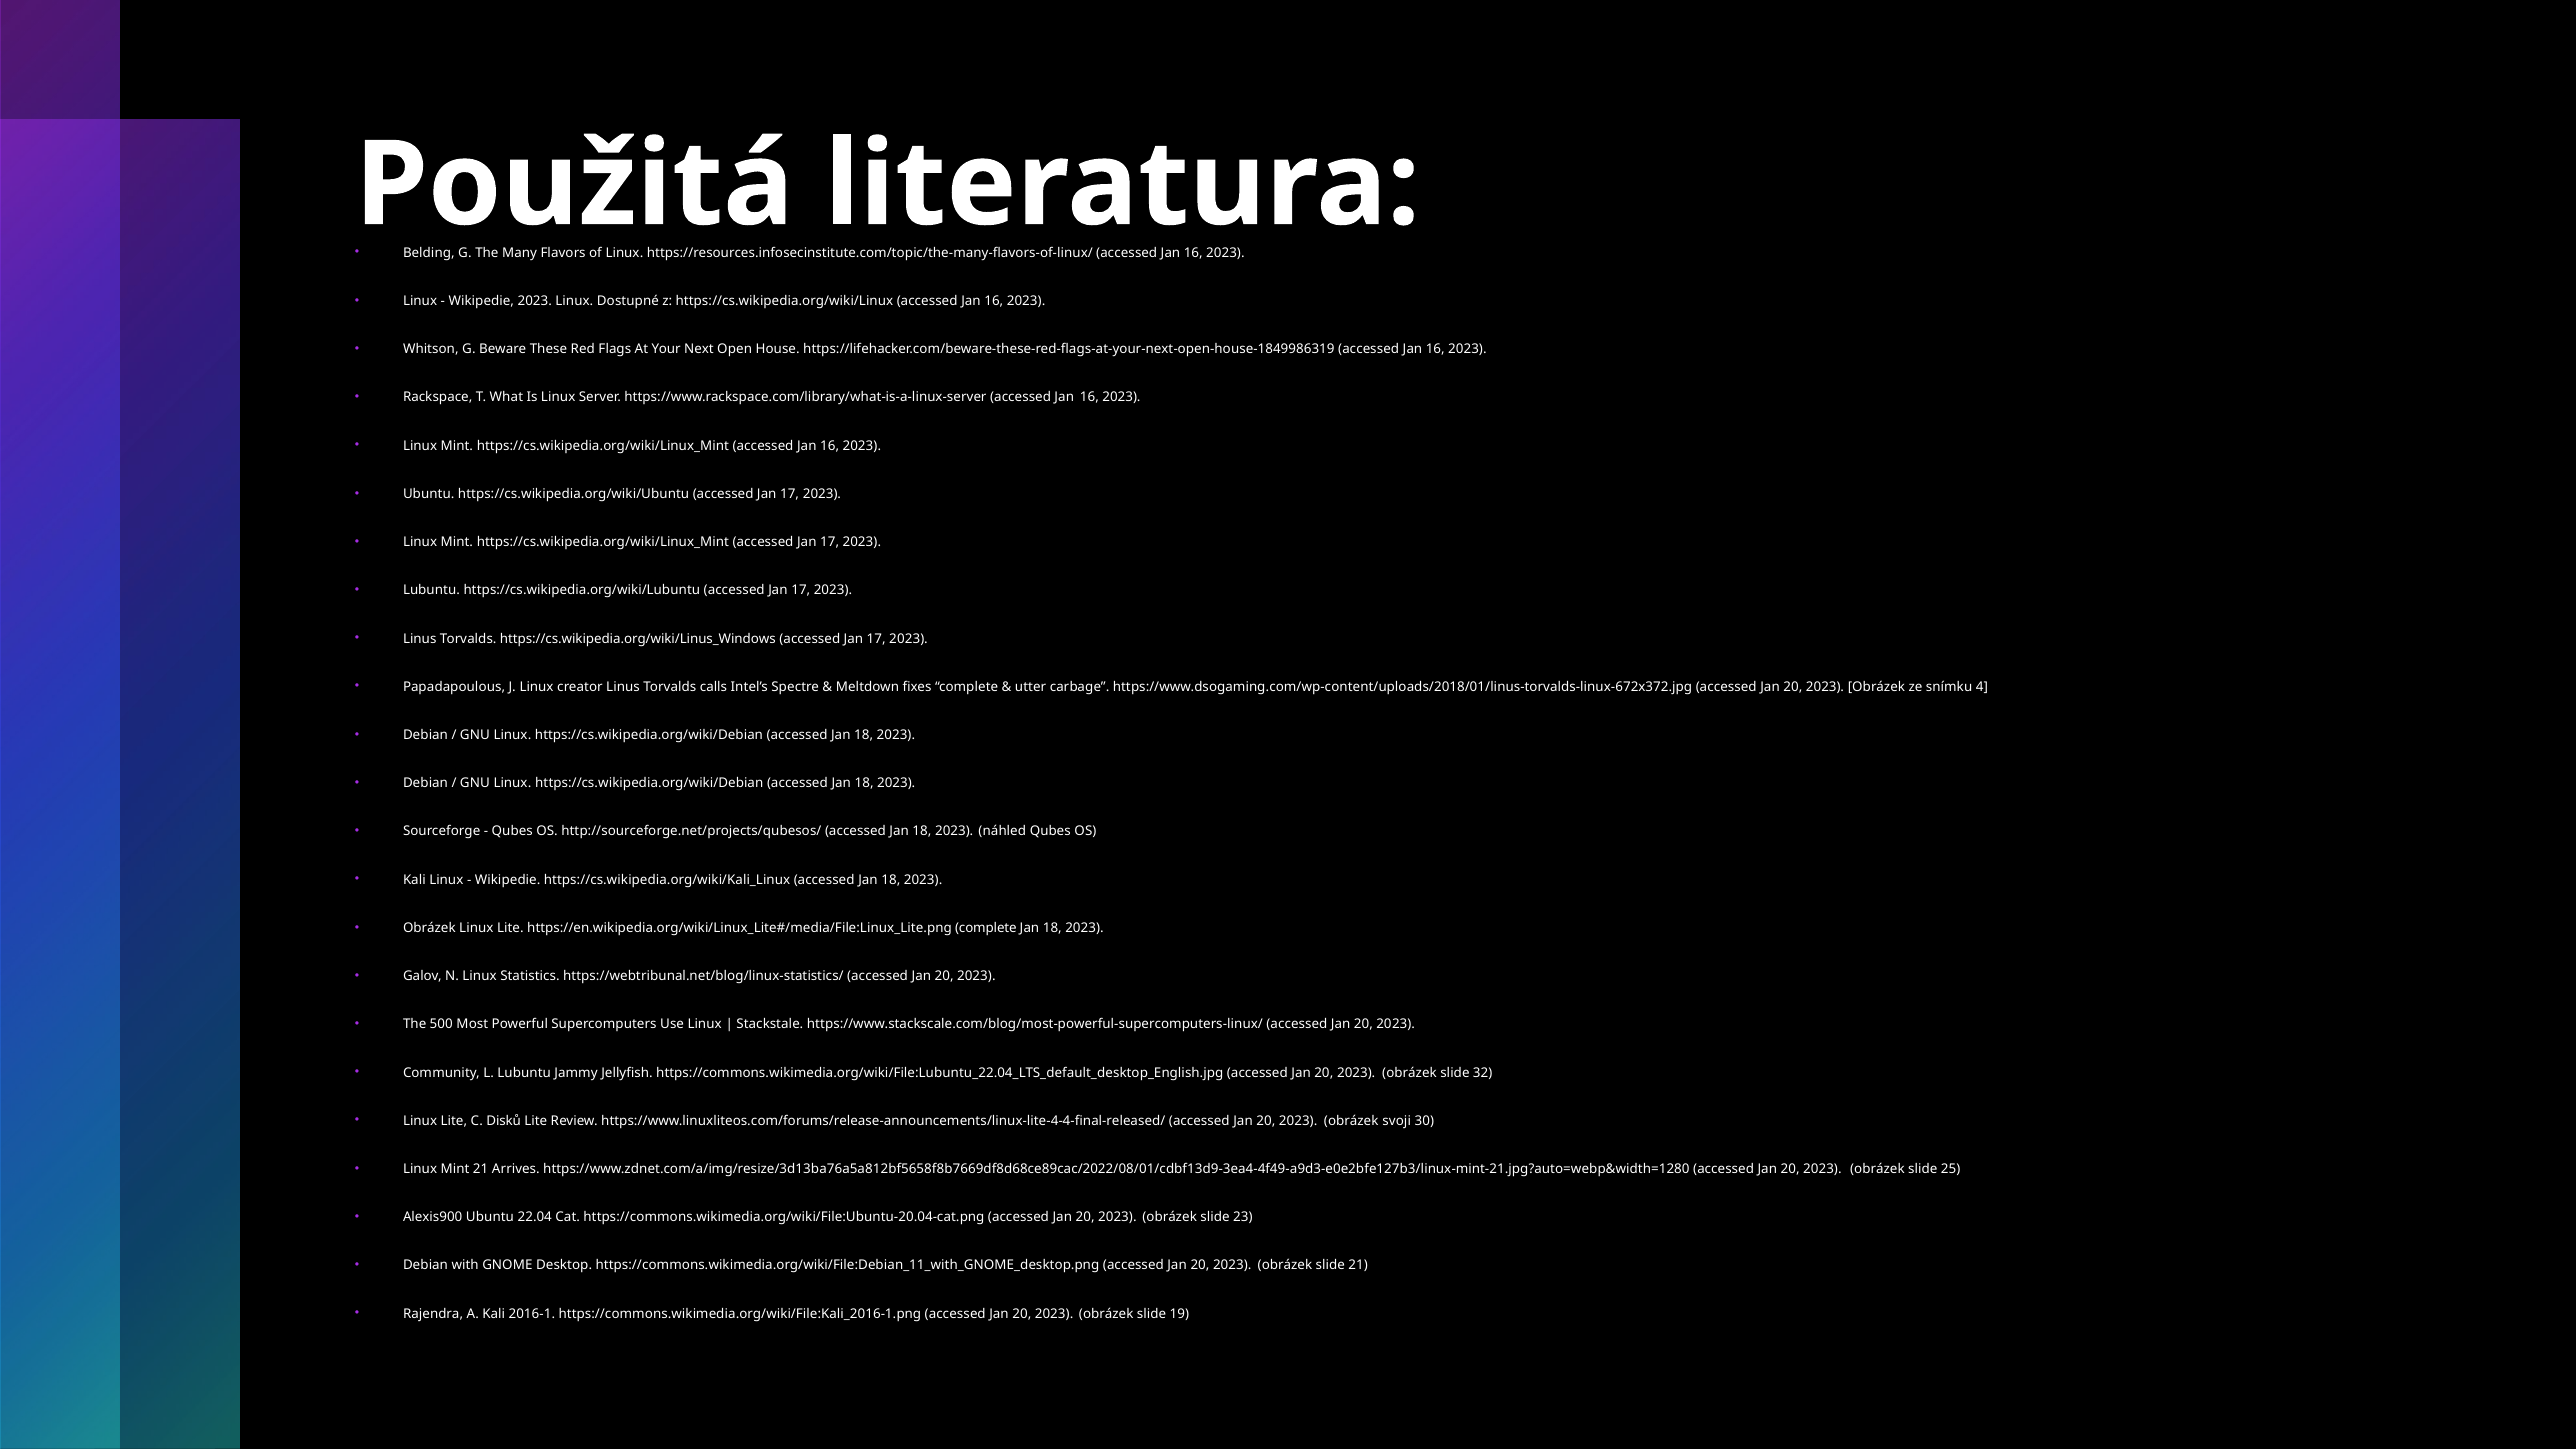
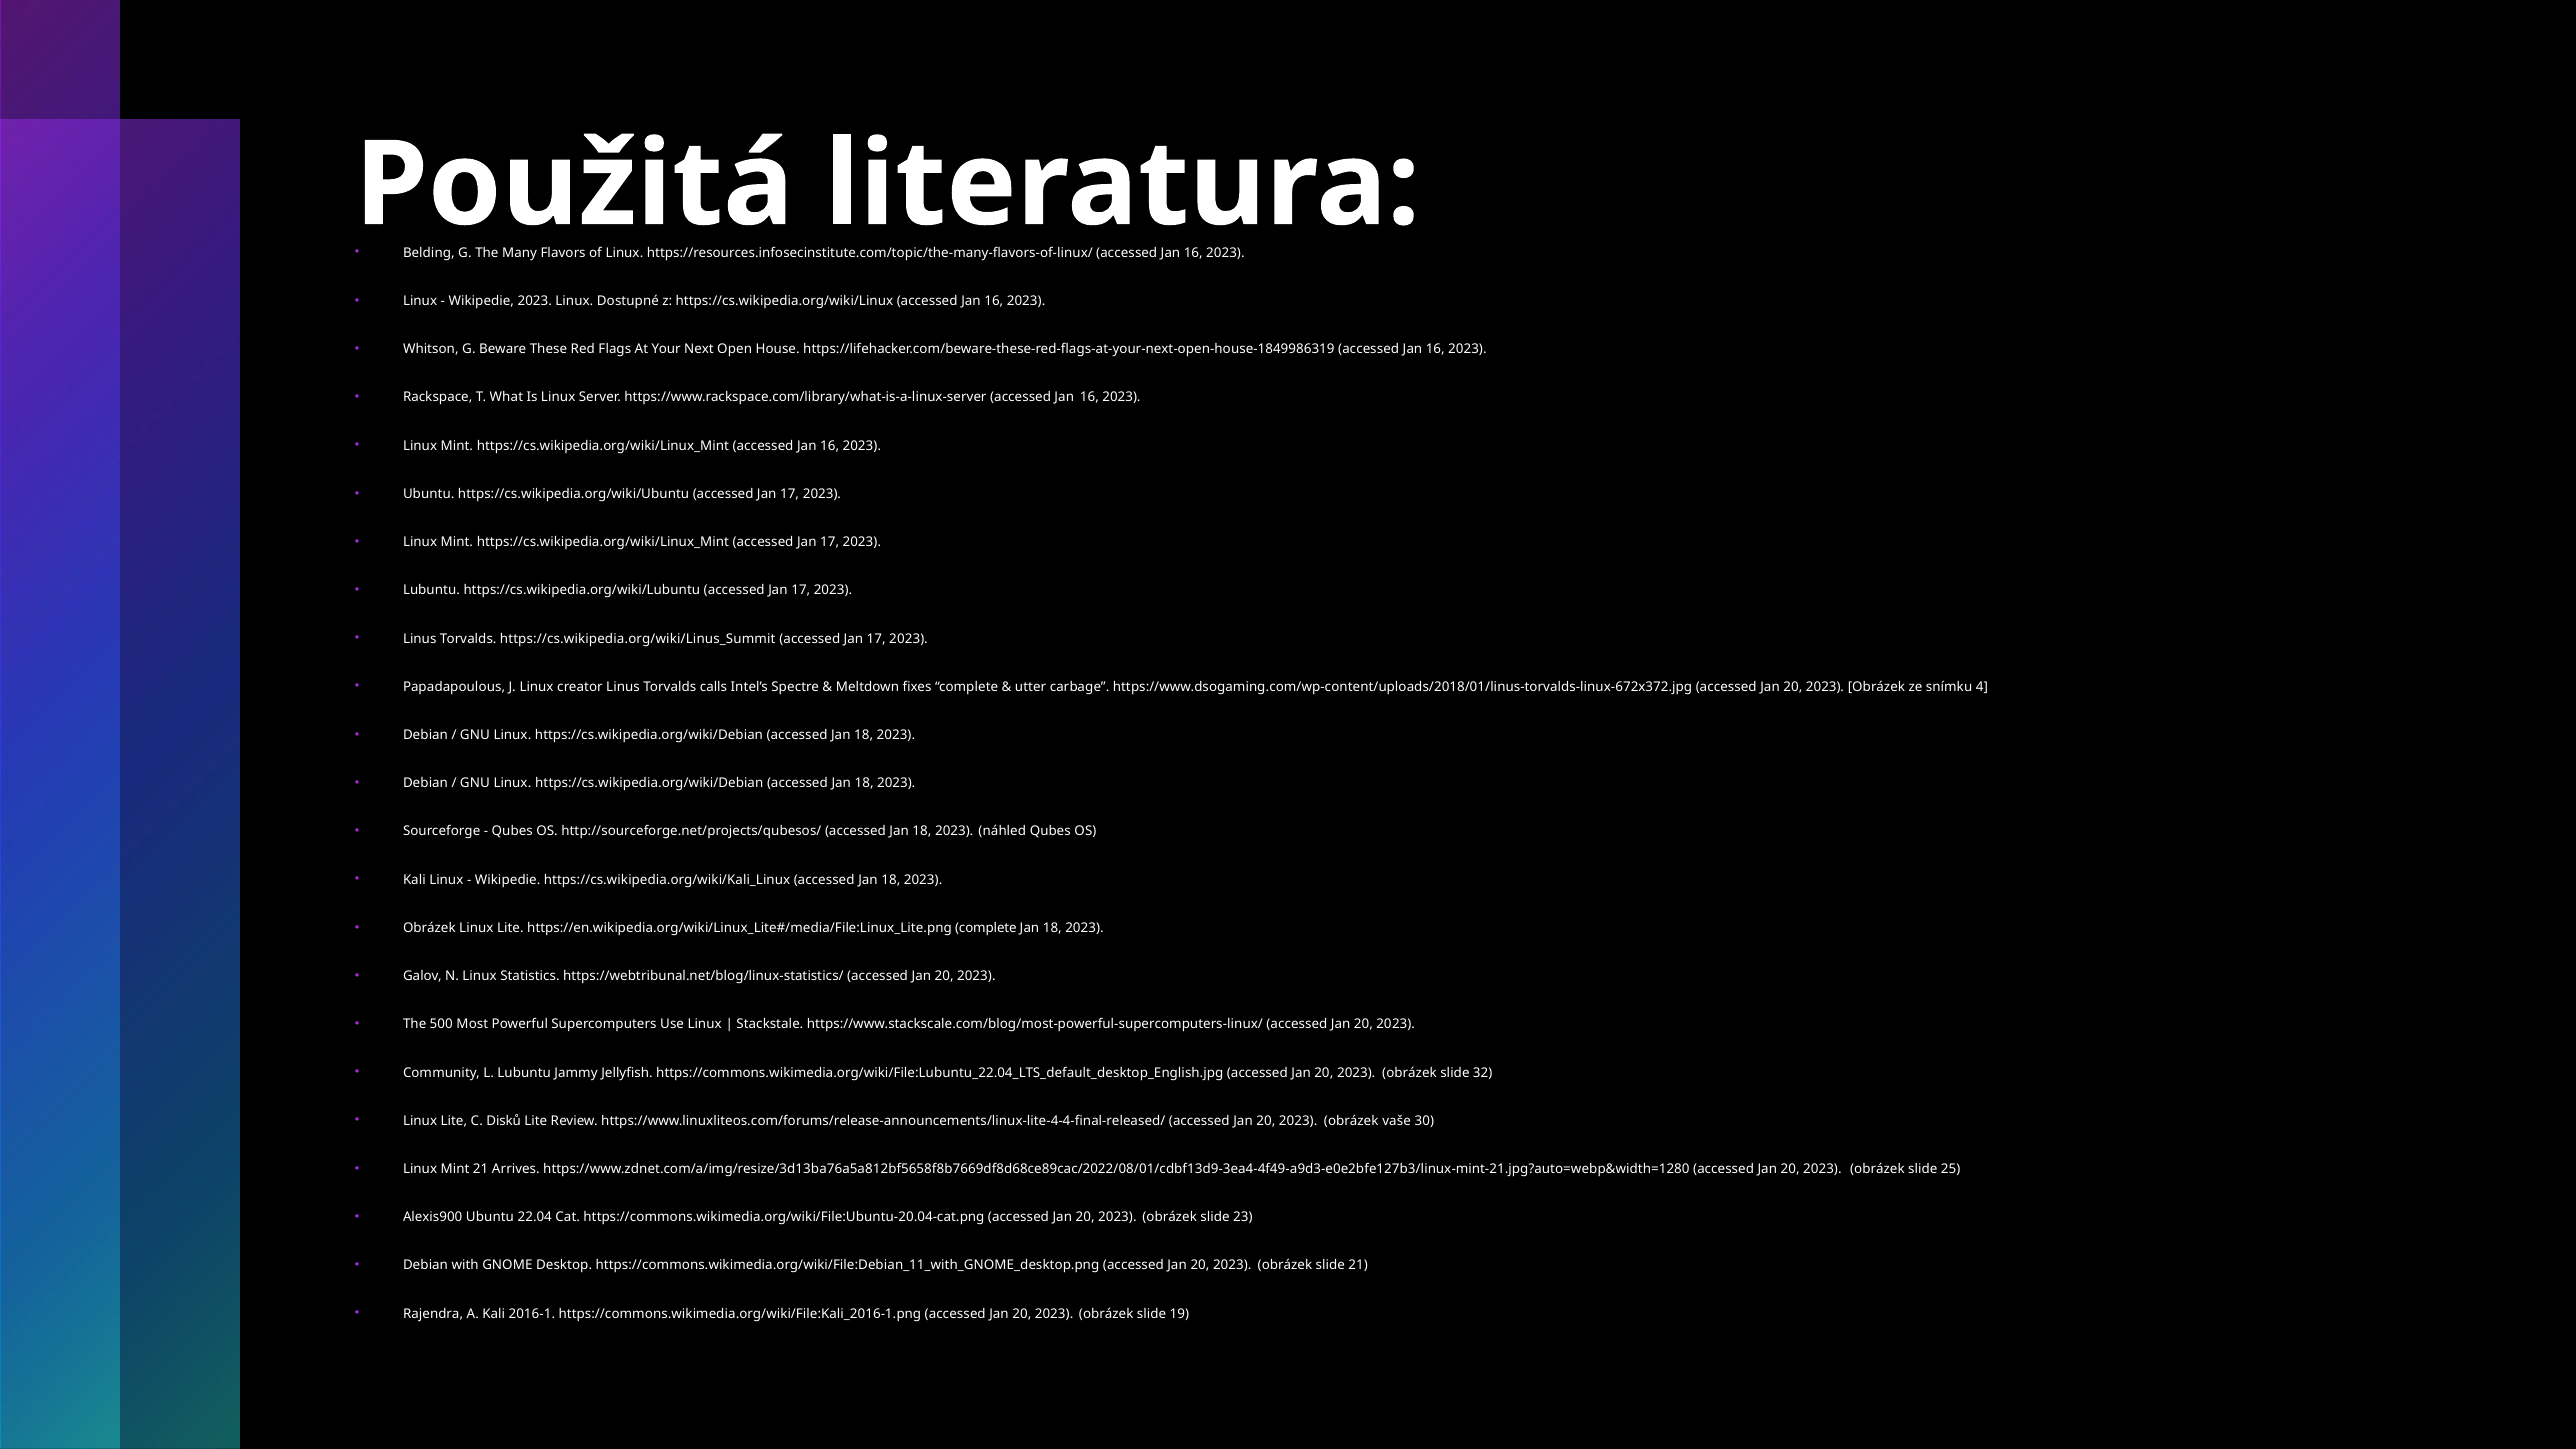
https://cs.wikipedia.org/wiki/Linus_Windows: https://cs.wikipedia.org/wiki/Linus_Windows -> https://cs.wikipedia.org/wiki/Linus_Summit
svoji: svoji -> vaše
